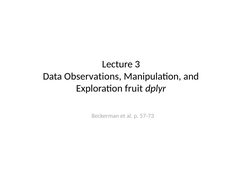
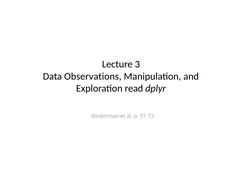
fruit: fruit -> read
